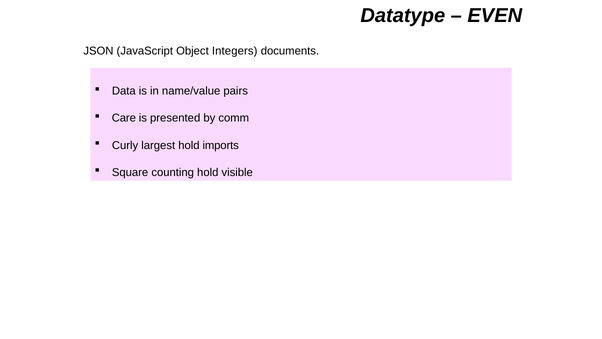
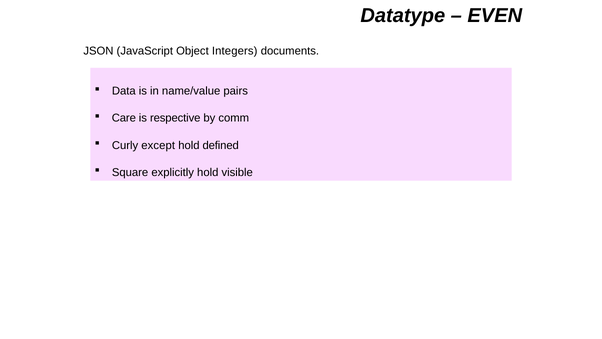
presented: presented -> respective
largest: largest -> except
imports: imports -> defined
counting: counting -> explicitly
